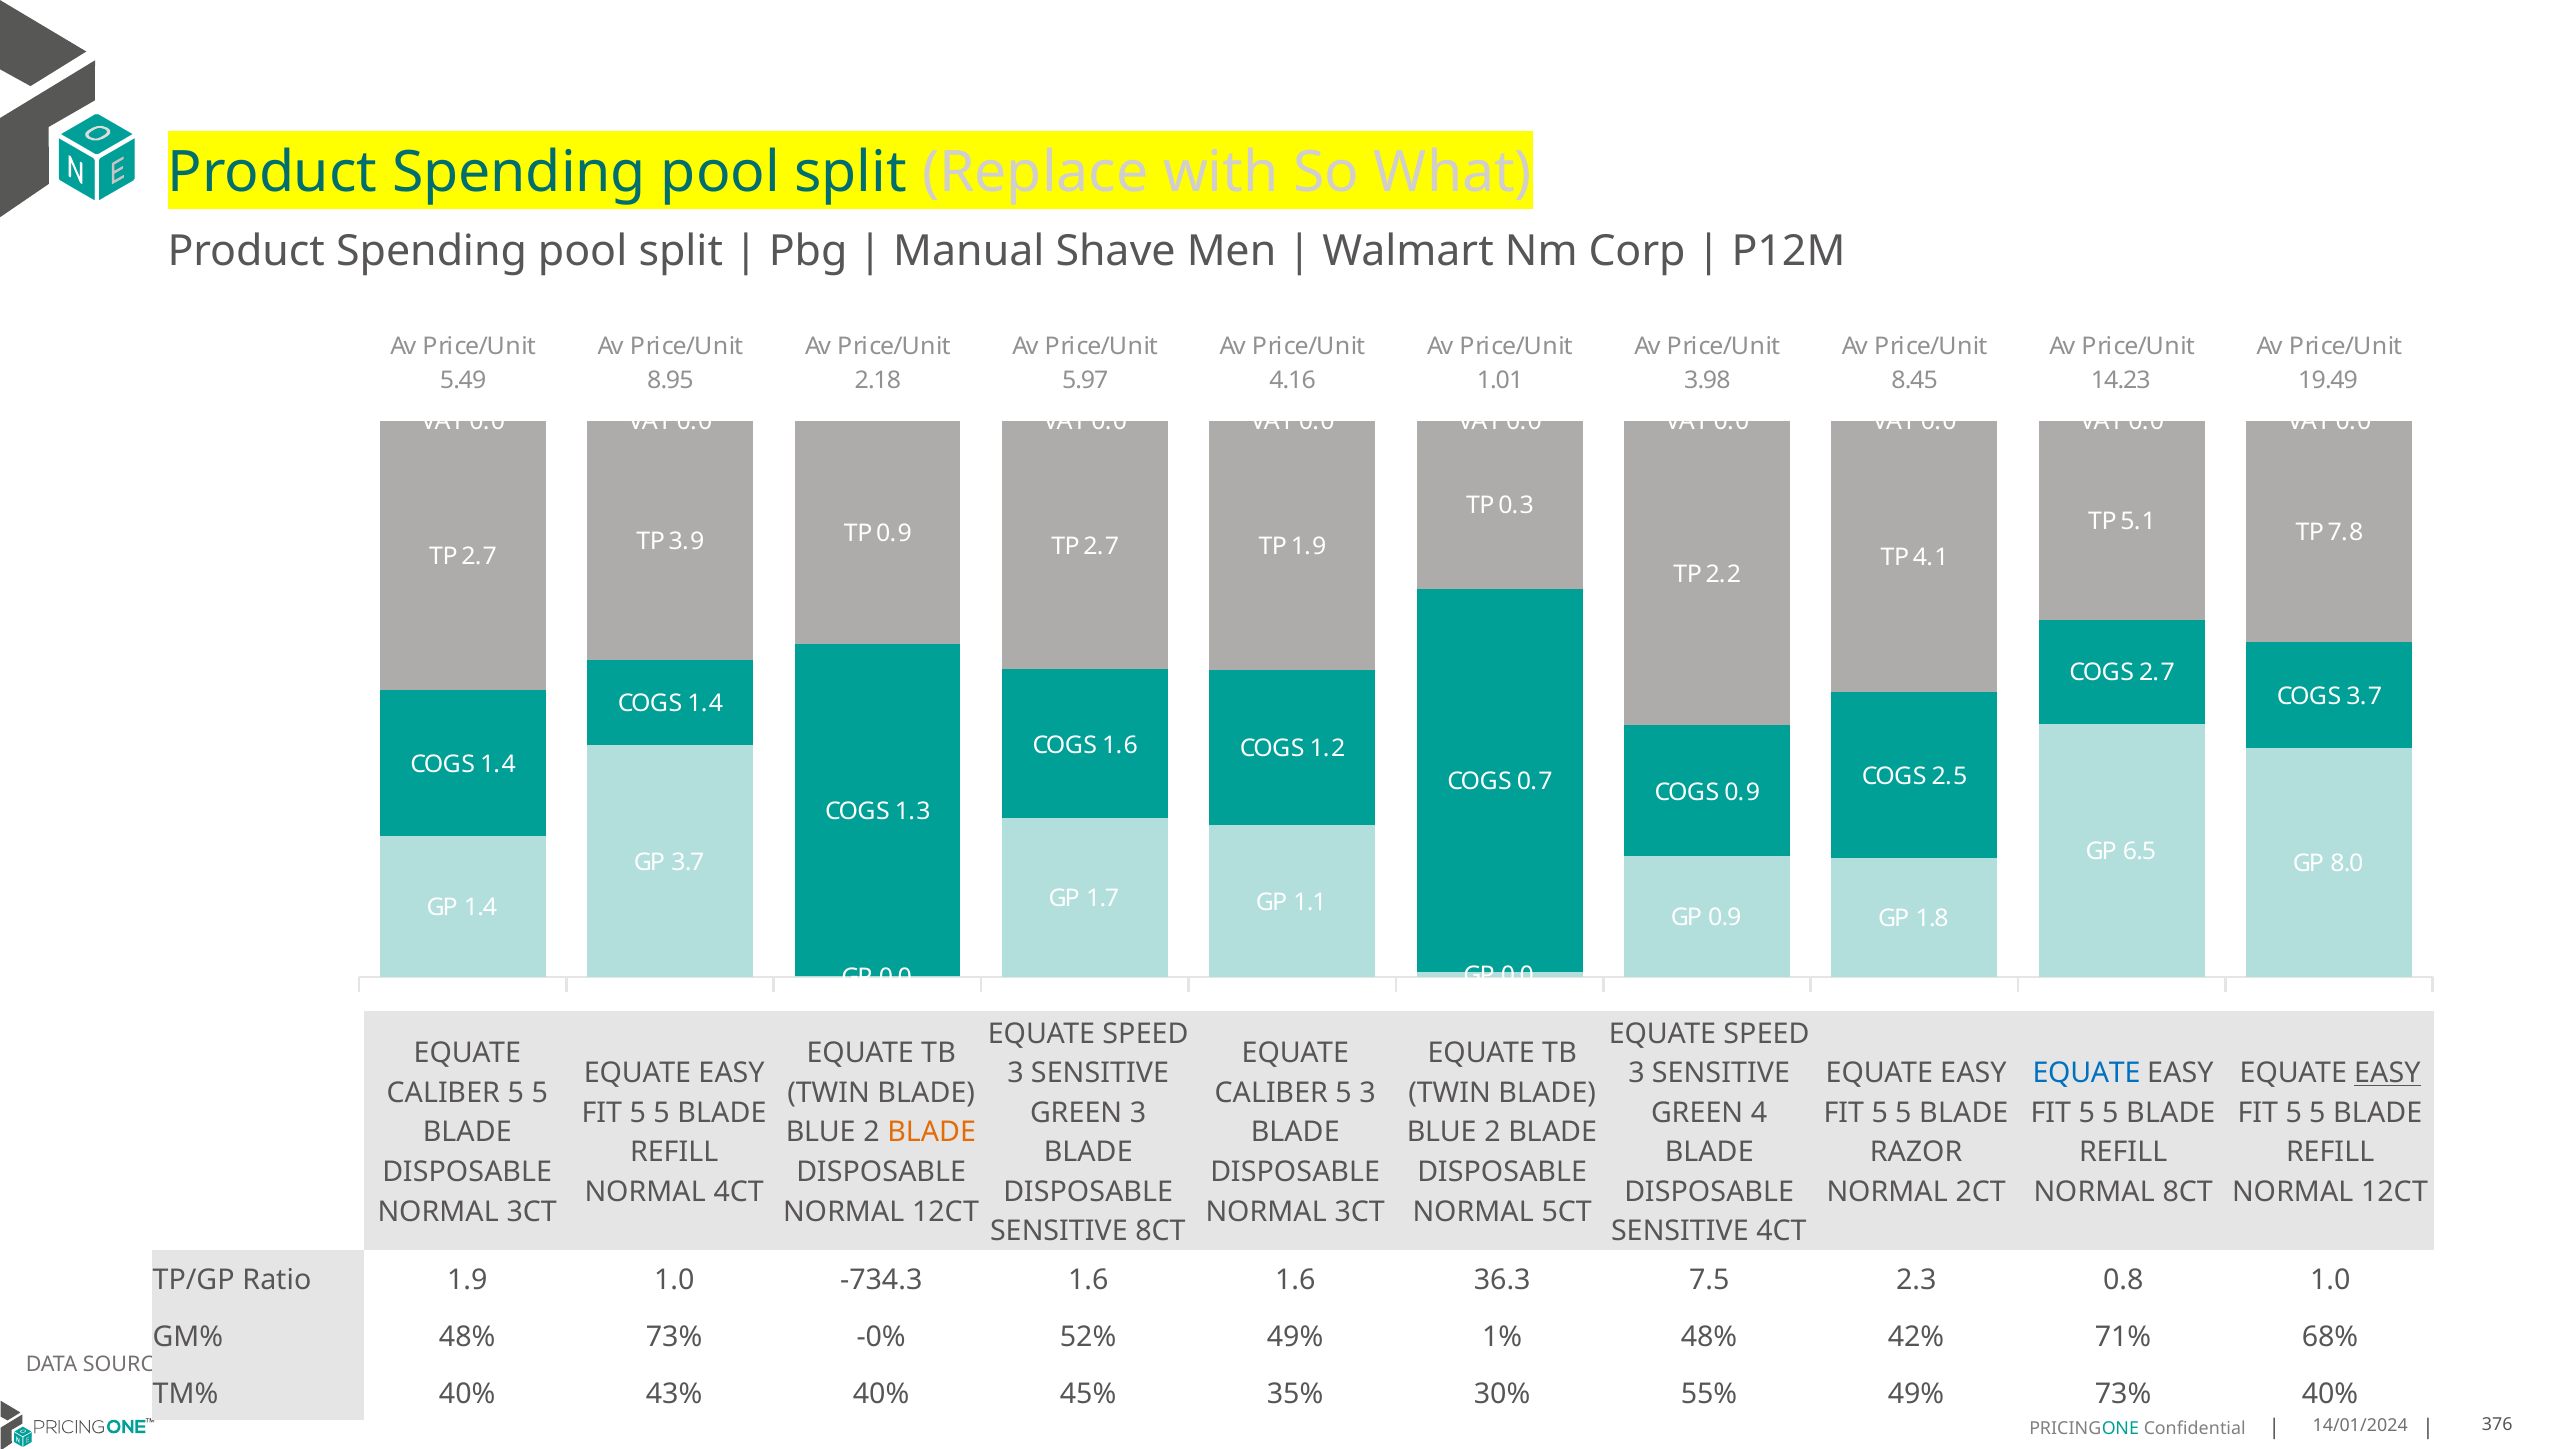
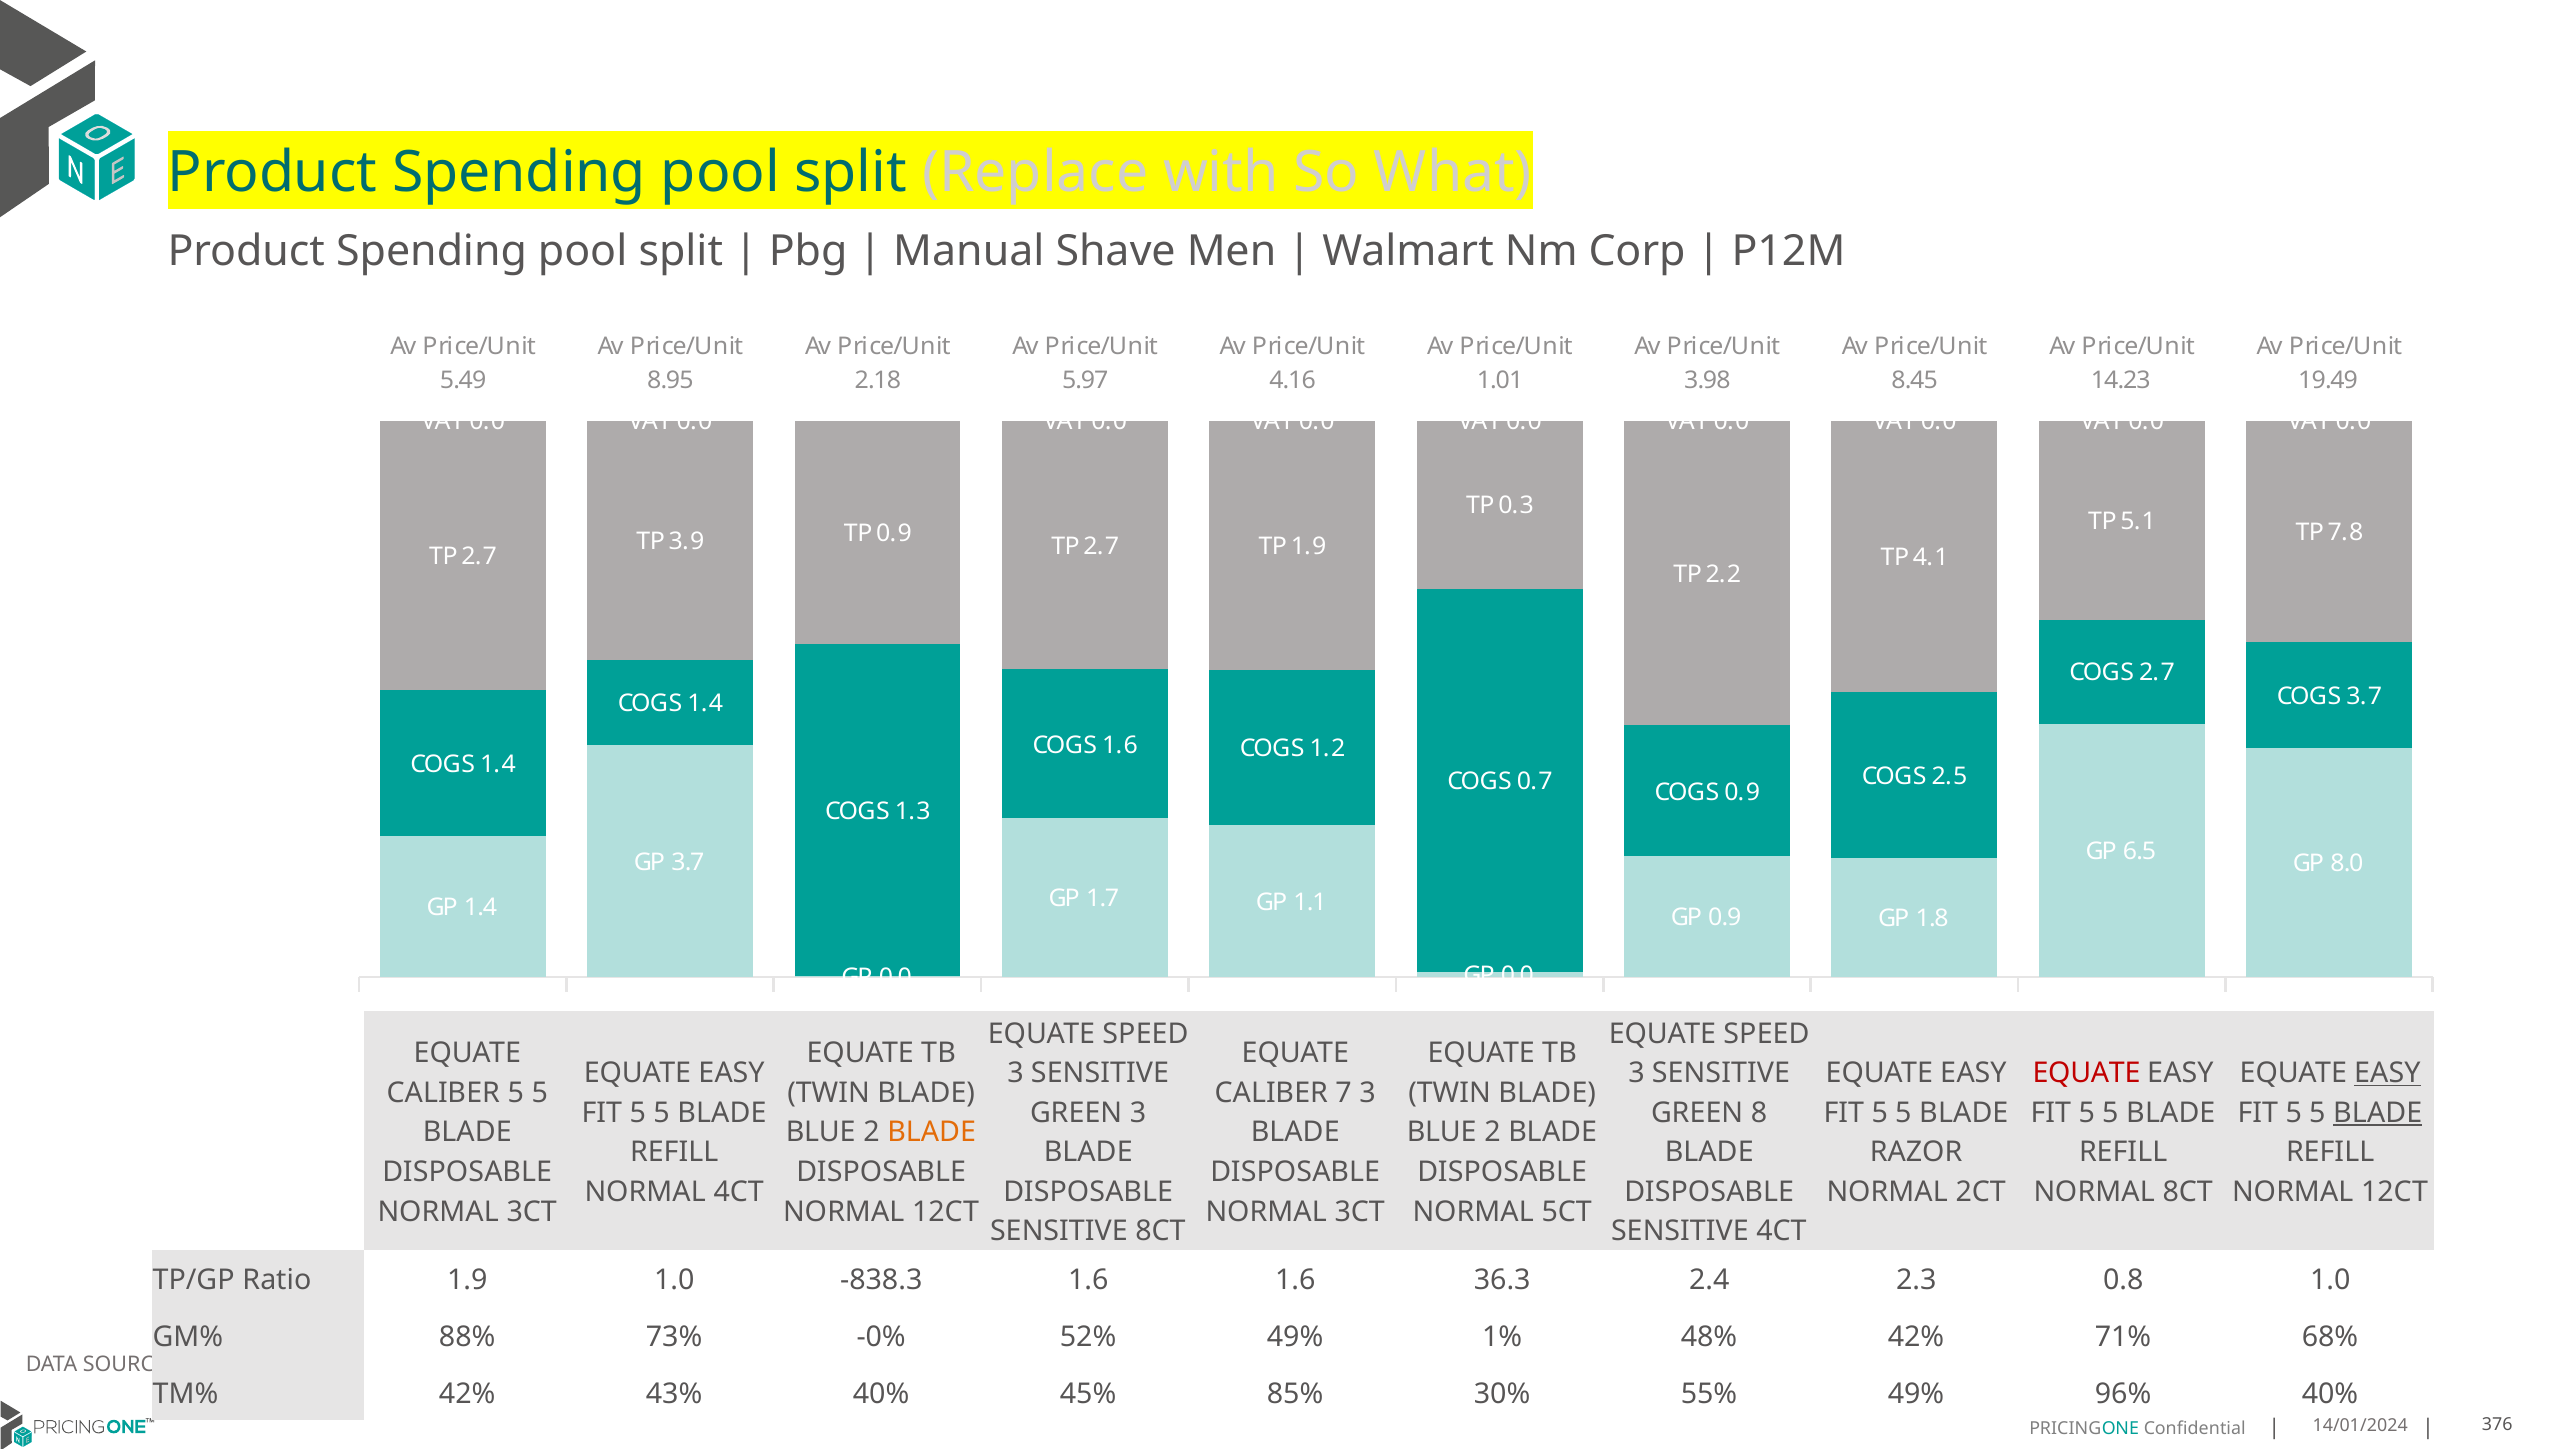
EQUATE at (2087, 1073) colour: blue -> red
5 at (1344, 1093): 5 -> 7
4: 4 -> 8
BLADE at (2378, 1113) underline: none -> present
-734.3: -734.3 -> -838.3
7.5: 7.5 -> 2.4
GM% 48%: 48% -> 88%
TM% 40%: 40% -> 42%
35%: 35% -> 85%
49% 73%: 73% -> 96%
